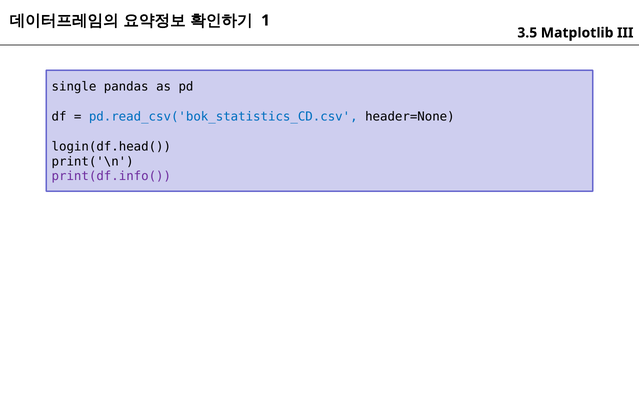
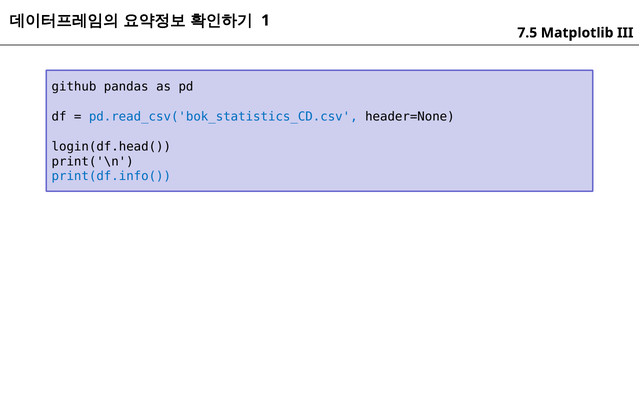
3.5: 3.5 -> 7.5
single: single -> github
print(df.info( colour: purple -> blue
